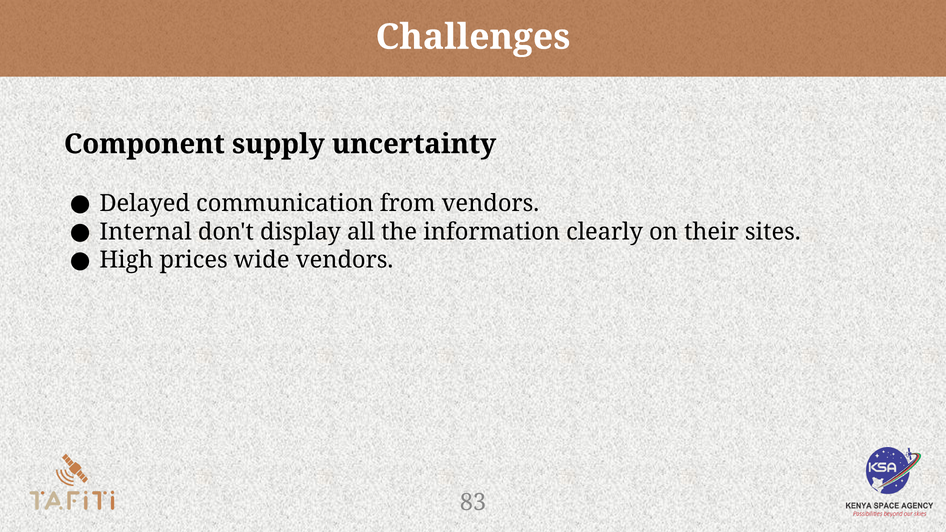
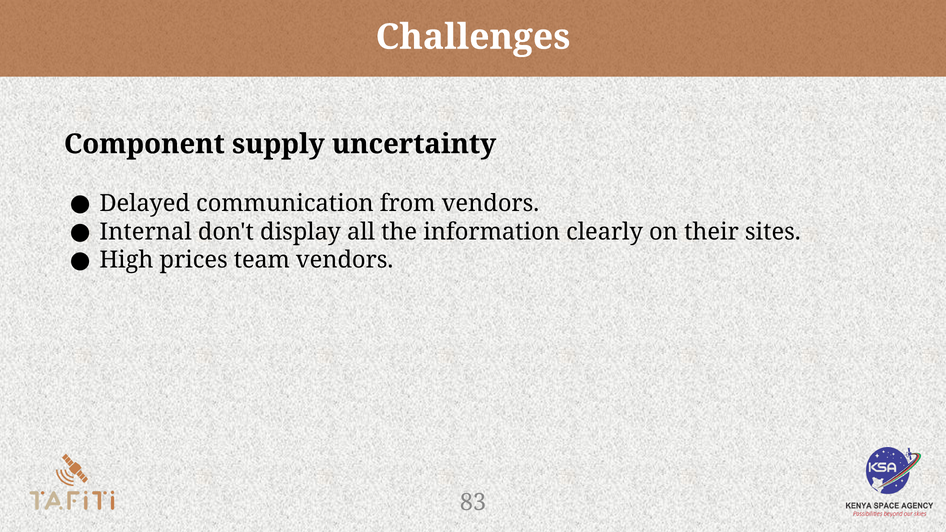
wide: wide -> team
